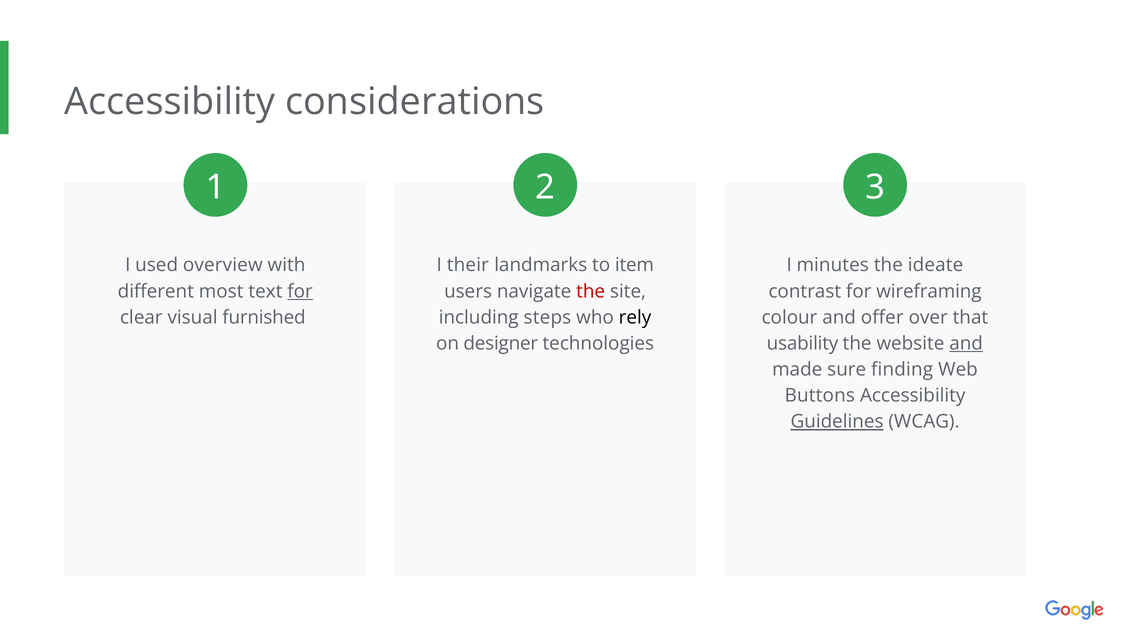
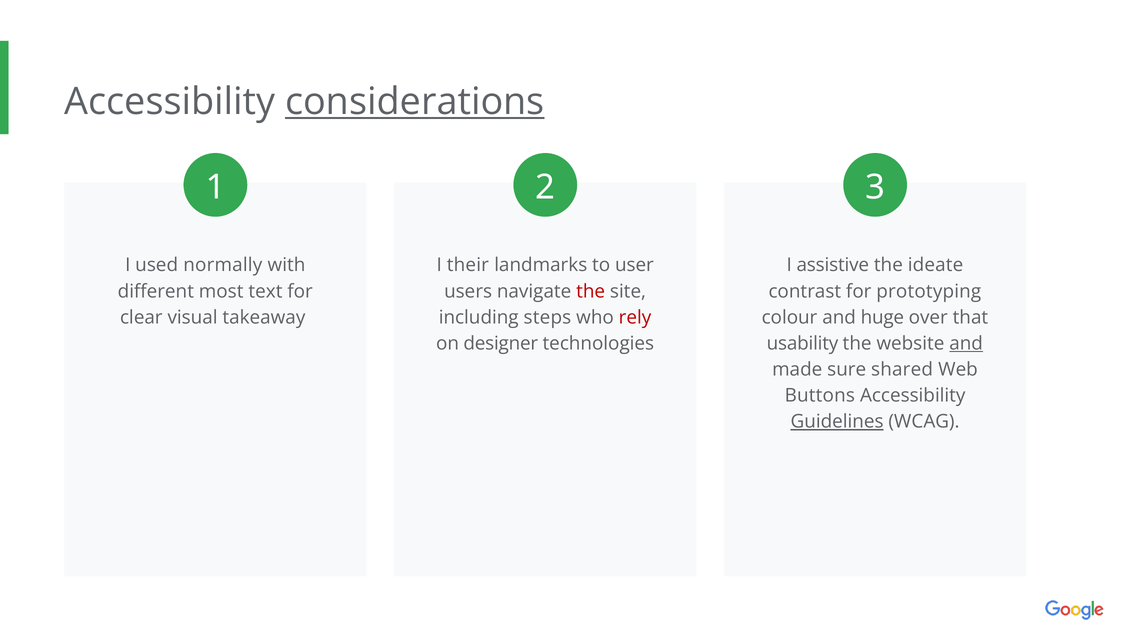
considerations underline: none -> present
overview: overview -> normally
item: item -> user
minutes: minutes -> assistive
for at (300, 291) underline: present -> none
wireframing: wireframing -> prototyping
furnished: furnished -> takeaway
rely colour: black -> red
offer: offer -> huge
finding: finding -> shared
